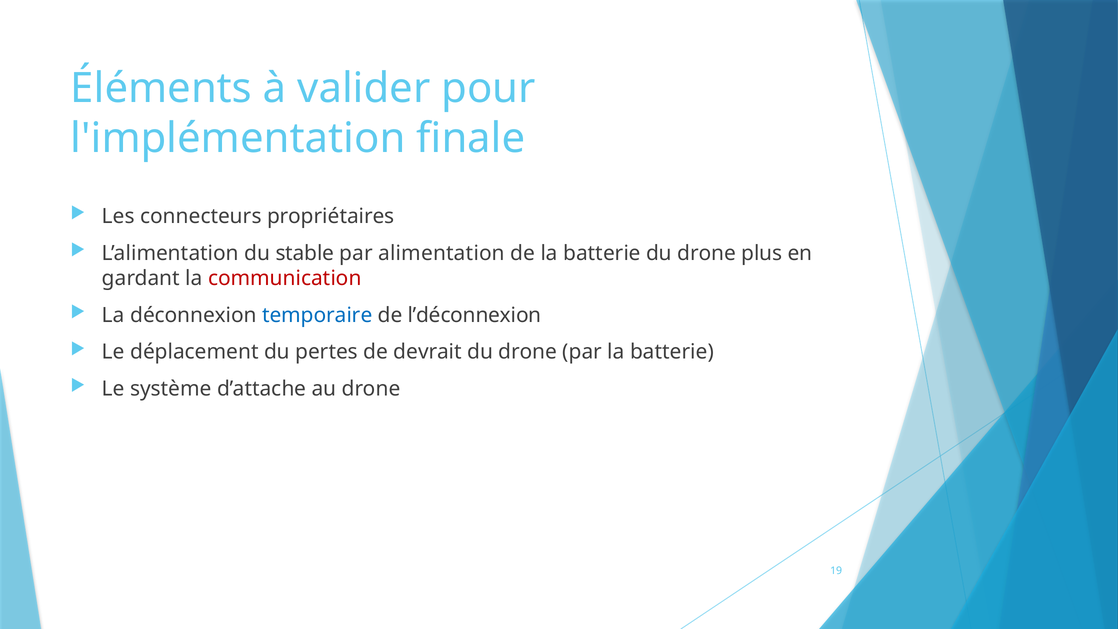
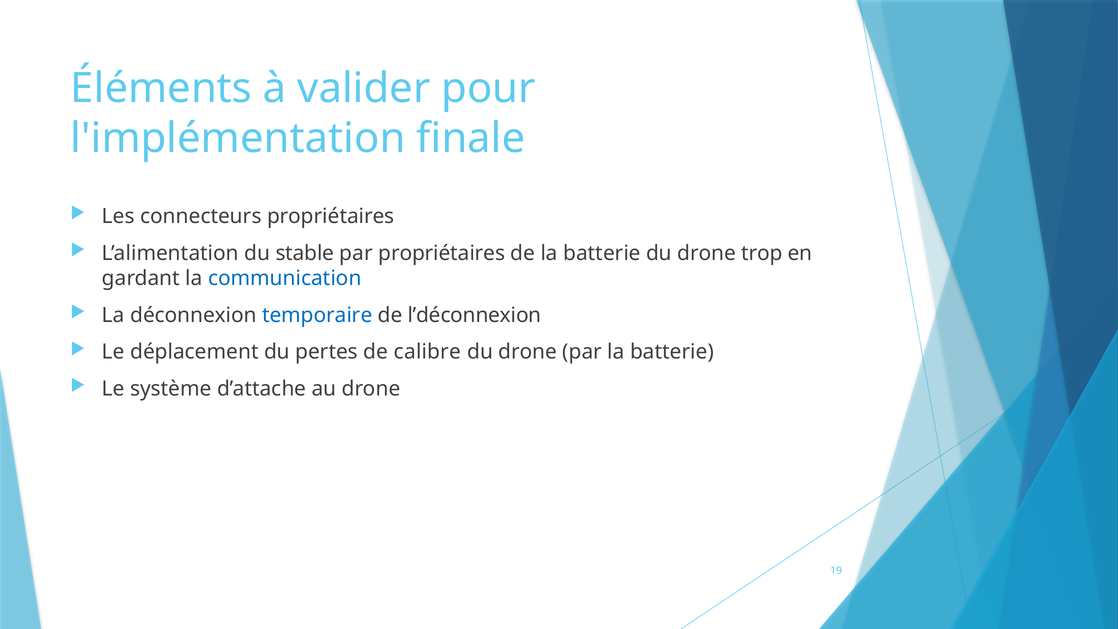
par alimentation: alimentation -> propriétaires
plus: plus -> trop
communication colour: red -> blue
devrait: devrait -> calibre
